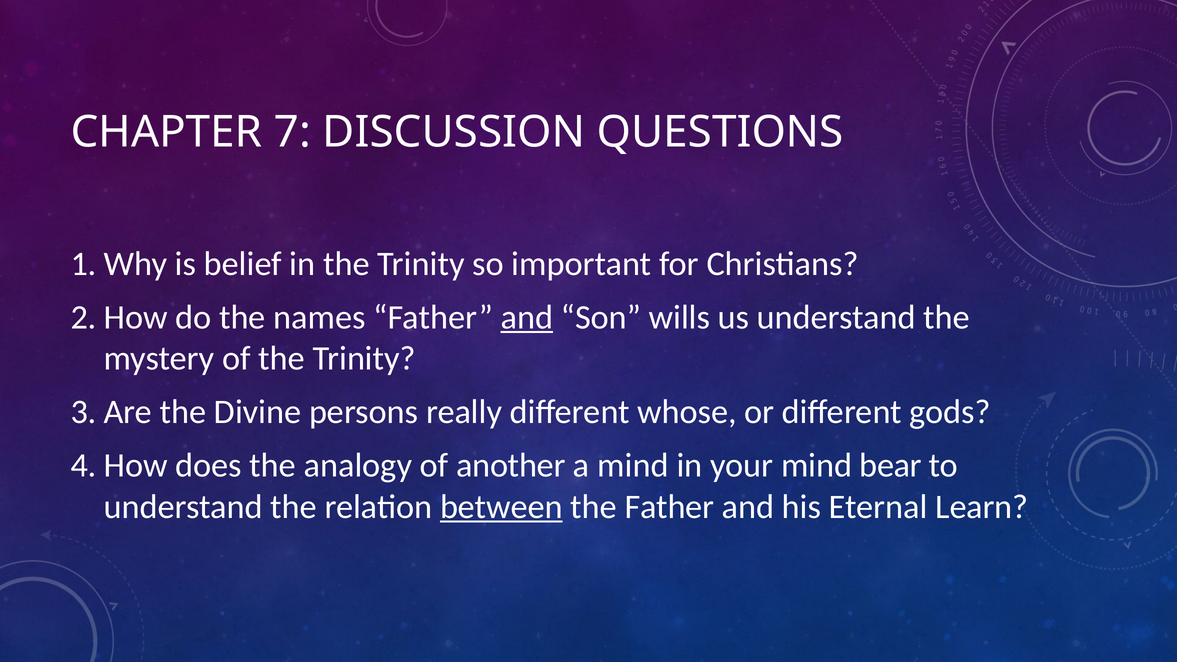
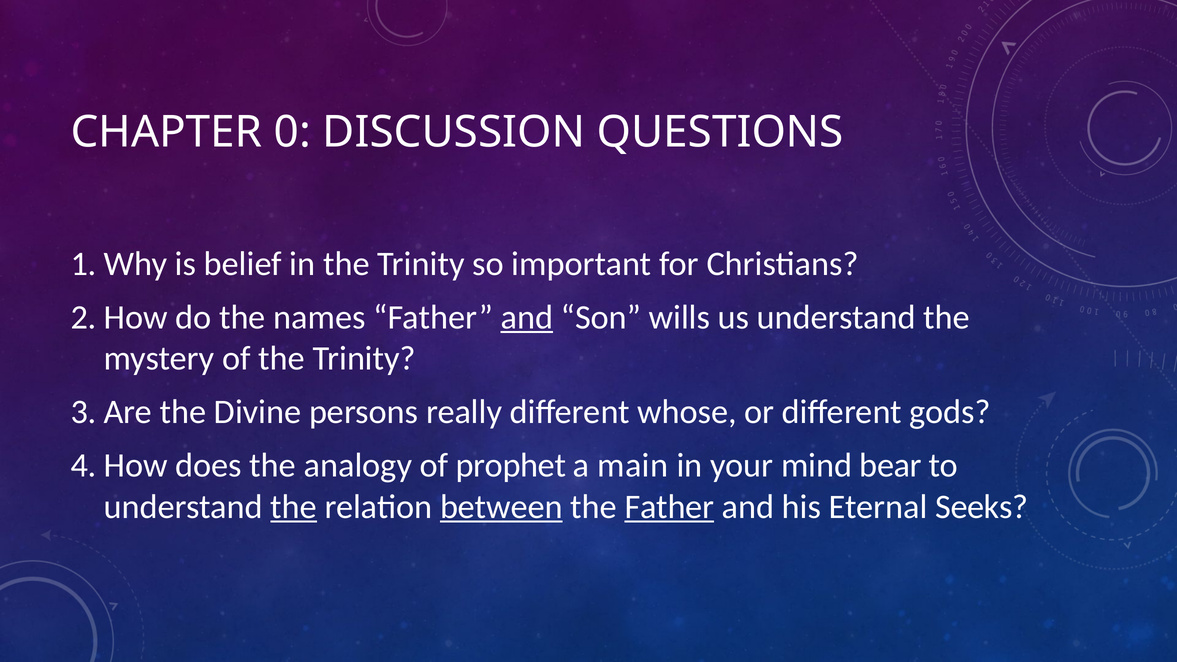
7: 7 -> 0
another: another -> prophet
a mind: mind -> main
the at (294, 507) underline: none -> present
Father at (669, 507) underline: none -> present
Learn: Learn -> Seeks
